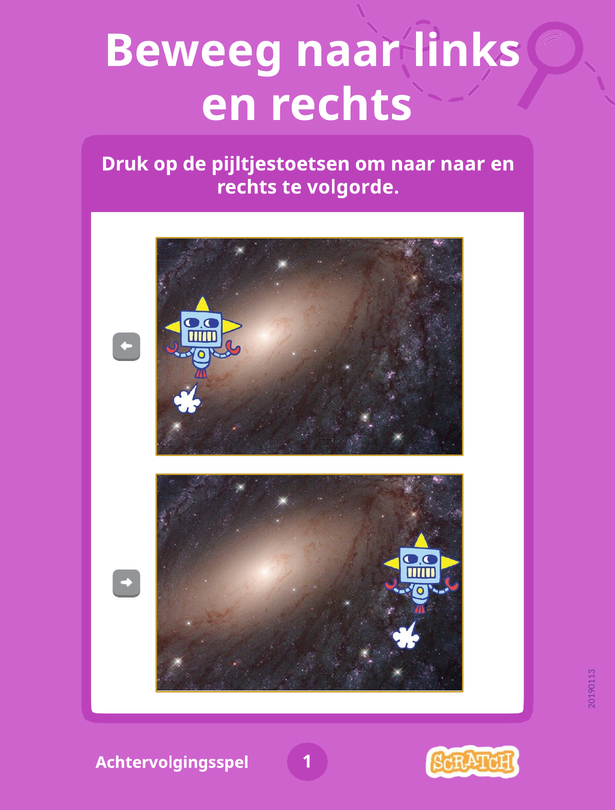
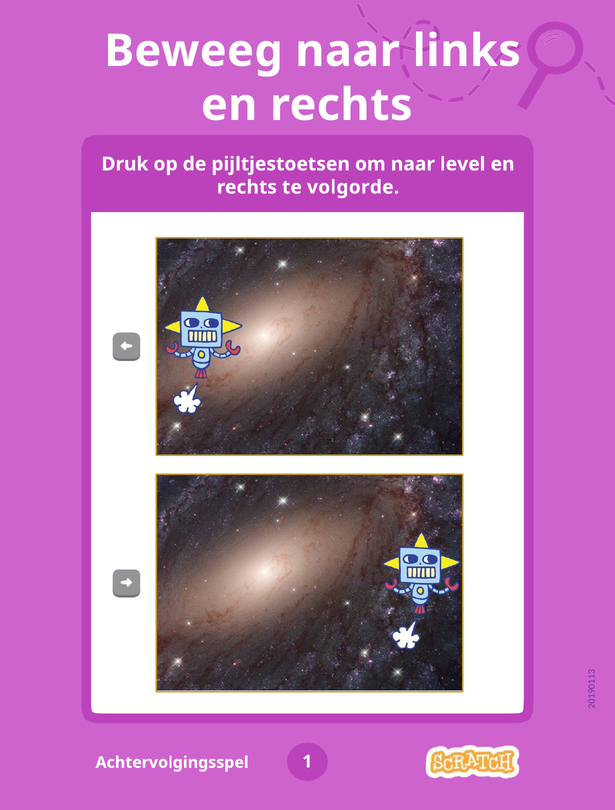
naar naar: naar -> level
